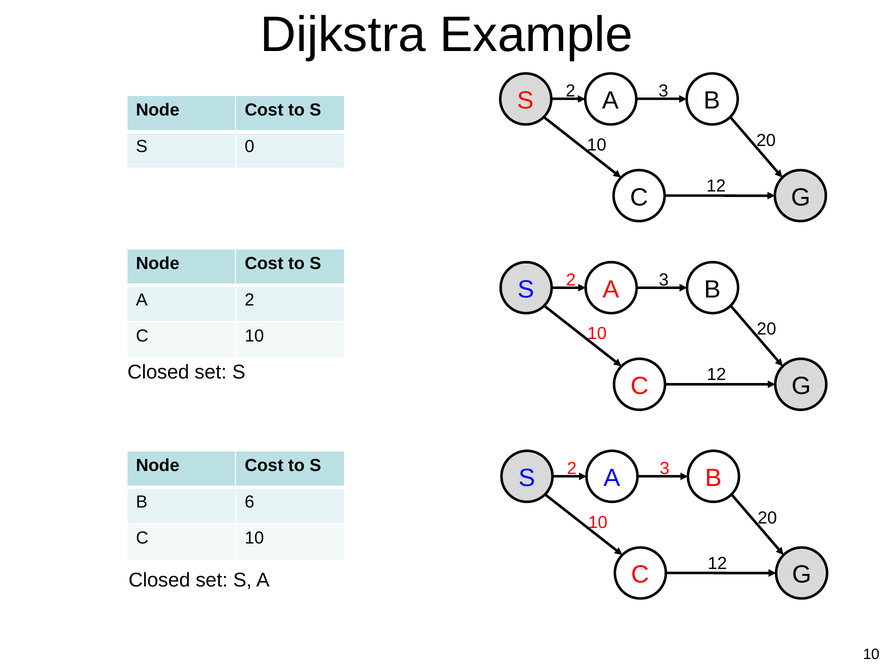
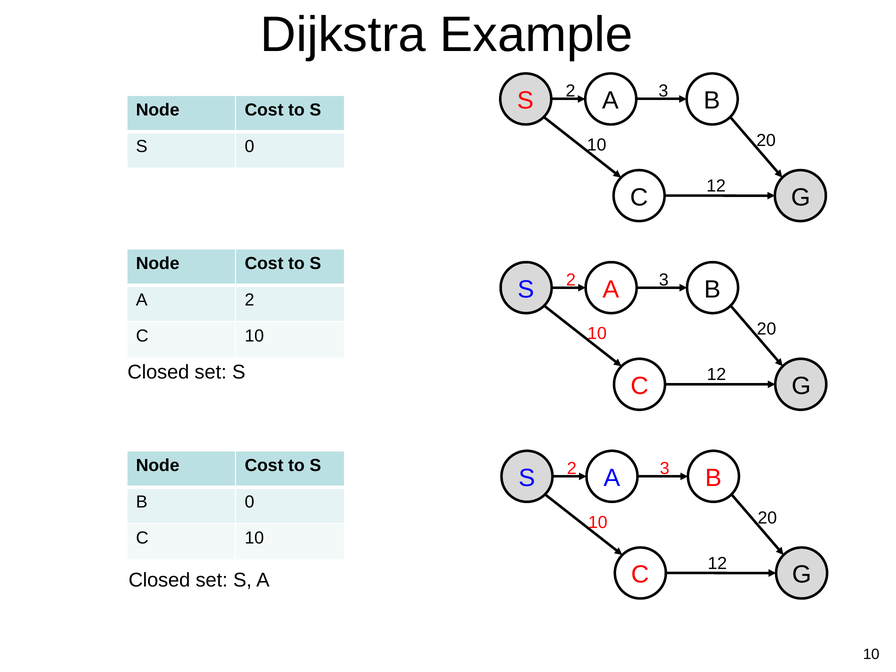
B 6: 6 -> 0
